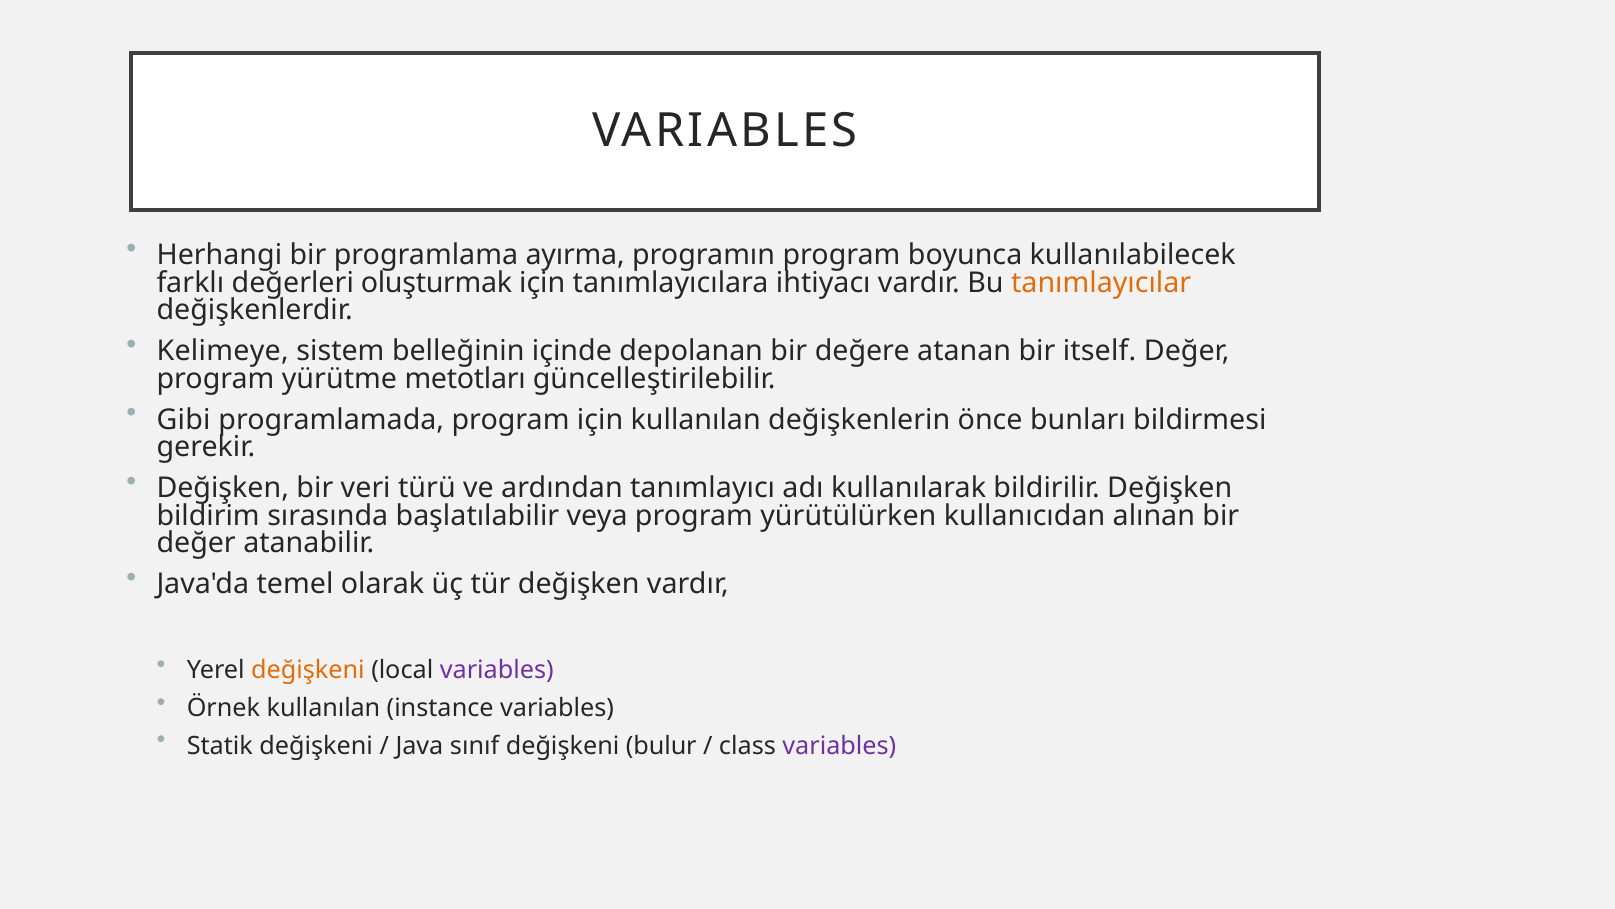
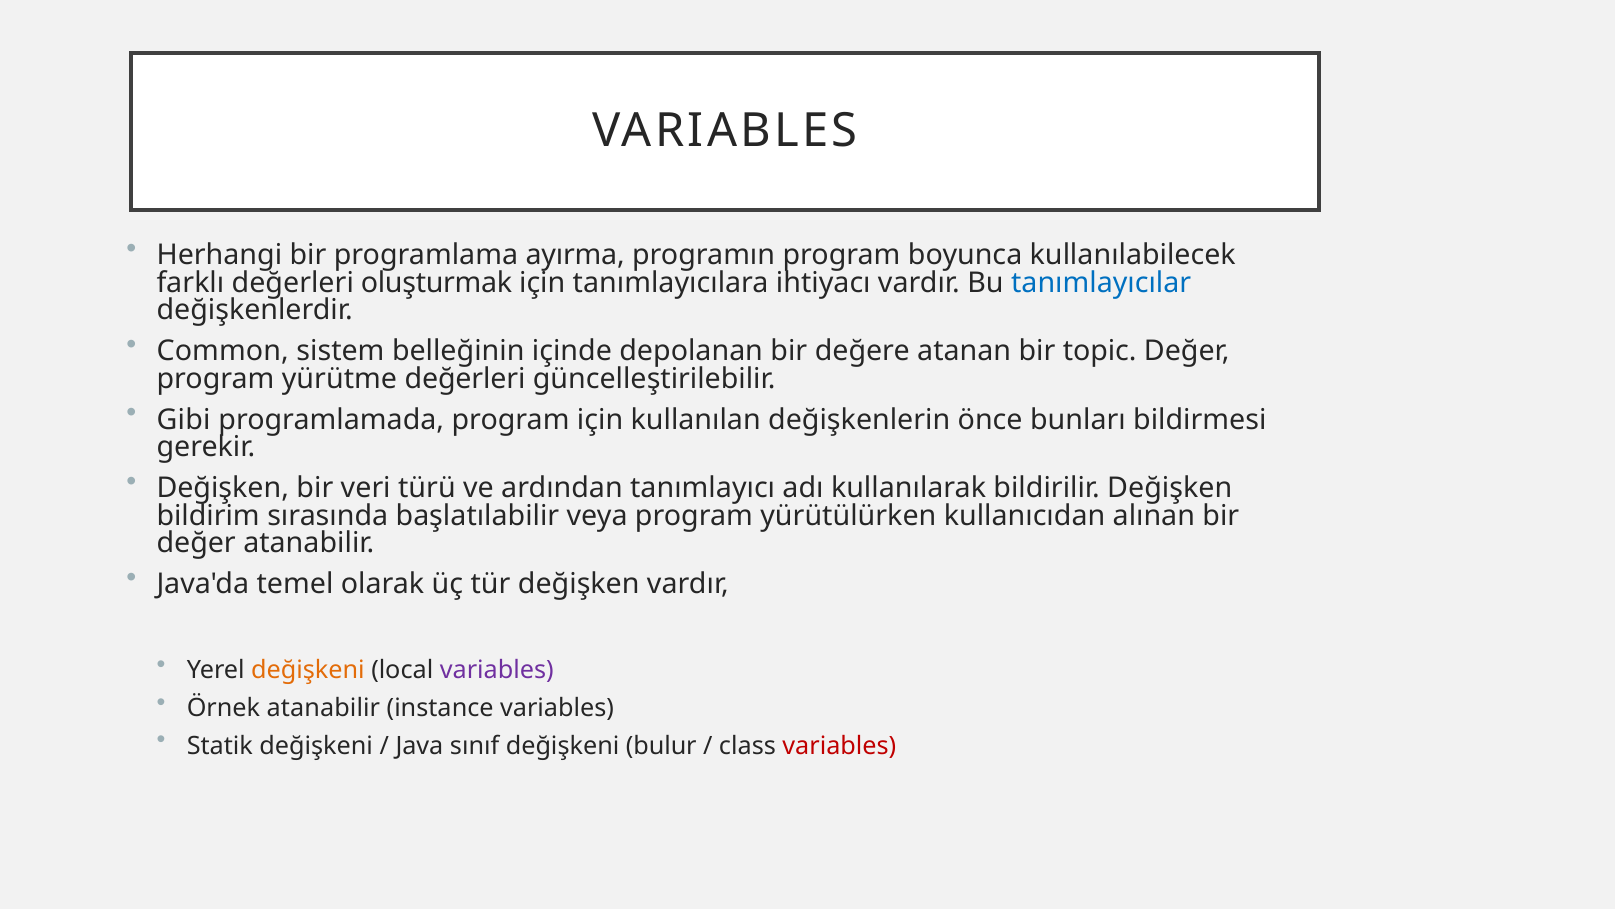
tanımlayıcılar colour: orange -> blue
Kelimeye: Kelimeye -> Common
itself: itself -> topic
yürütme metotları: metotları -> değerleri
Örnek kullanılan: kullanılan -> atanabilir
variables at (839, 746) colour: purple -> red
